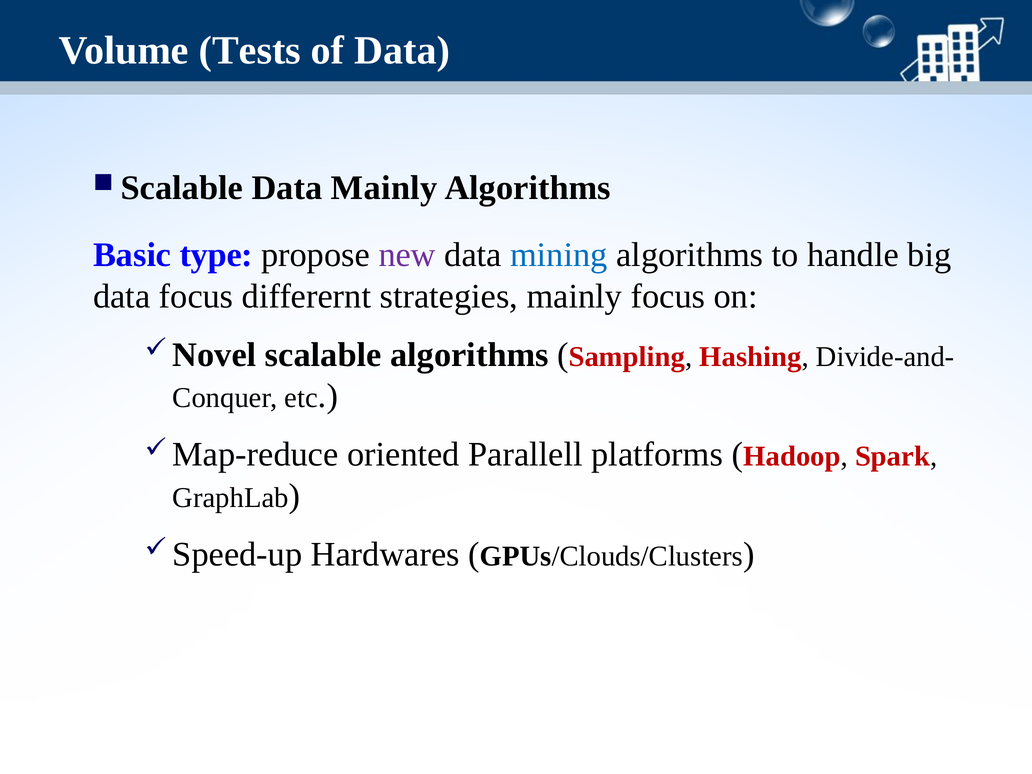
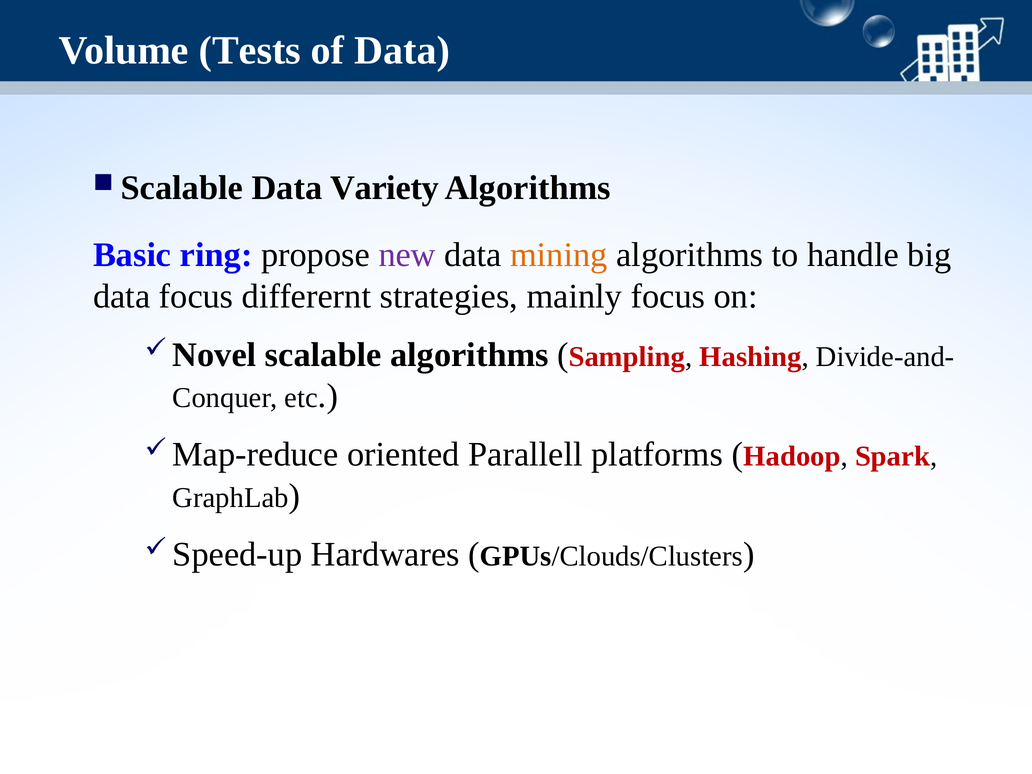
Data Mainly: Mainly -> Variety
type: type -> ring
mining colour: blue -> orange
